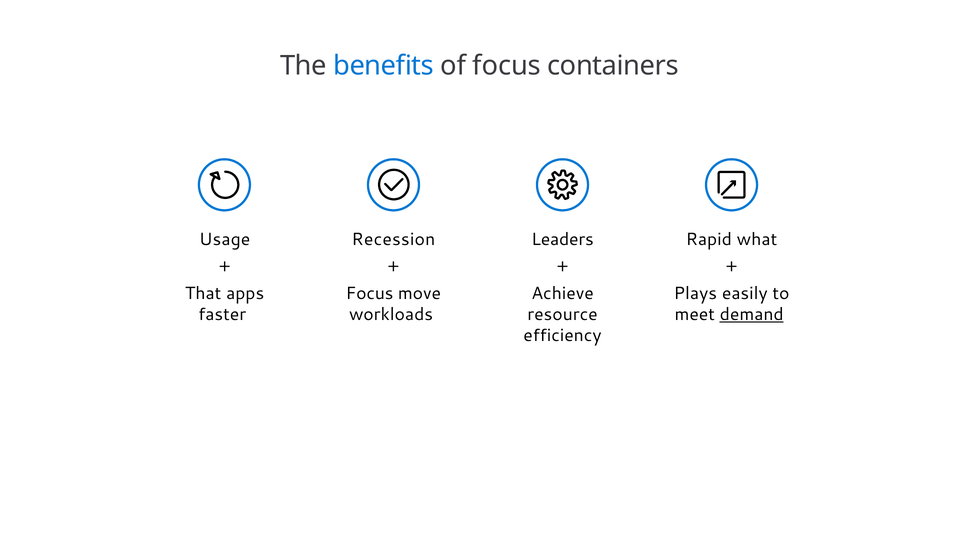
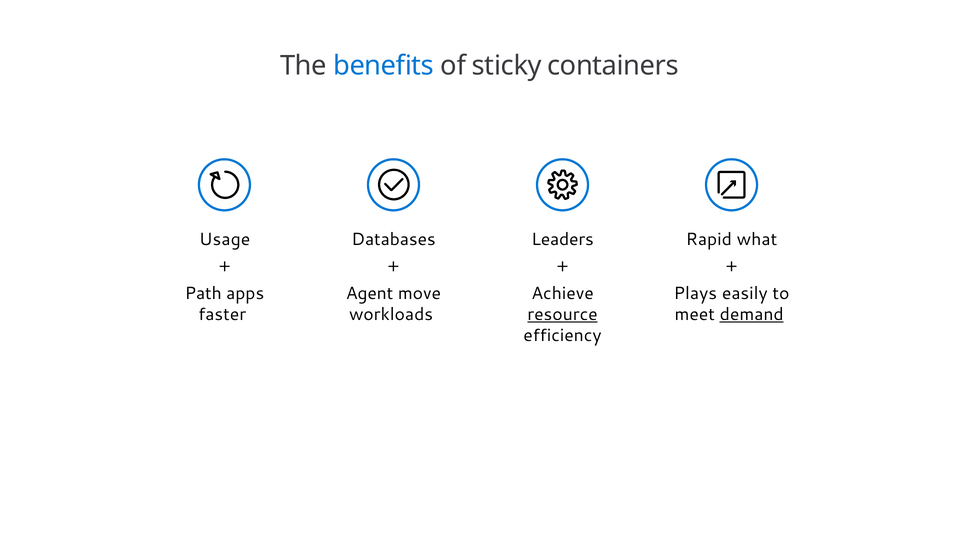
of focus: focus -> sticky
Recession: Recession -> Databases
That: That -> Path
Focus at (370, 293): Focus -> Agent
resource underline: none -> present
